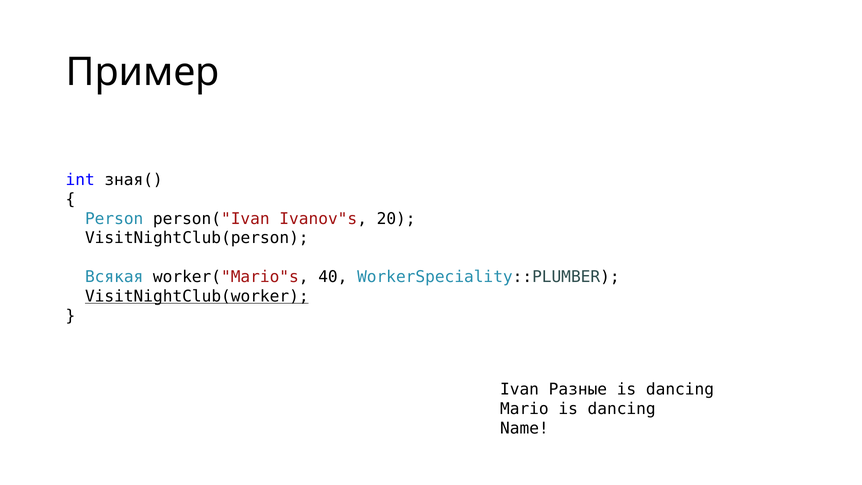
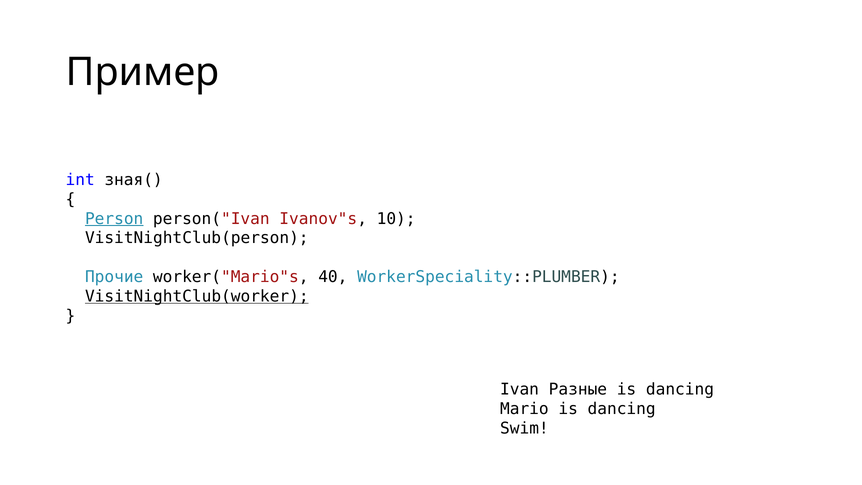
Person underline: none -> present
20: 20 -> 10
Всякая: Всякая -> Прочие
Name: Name -> Swim
